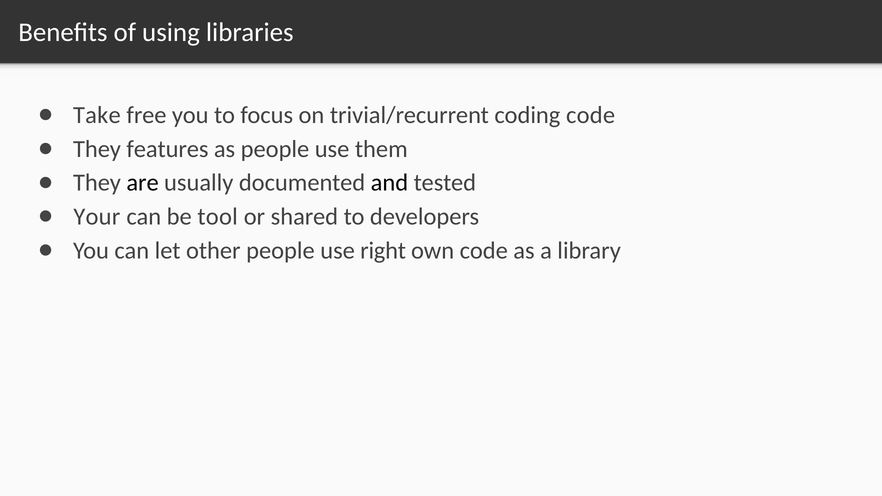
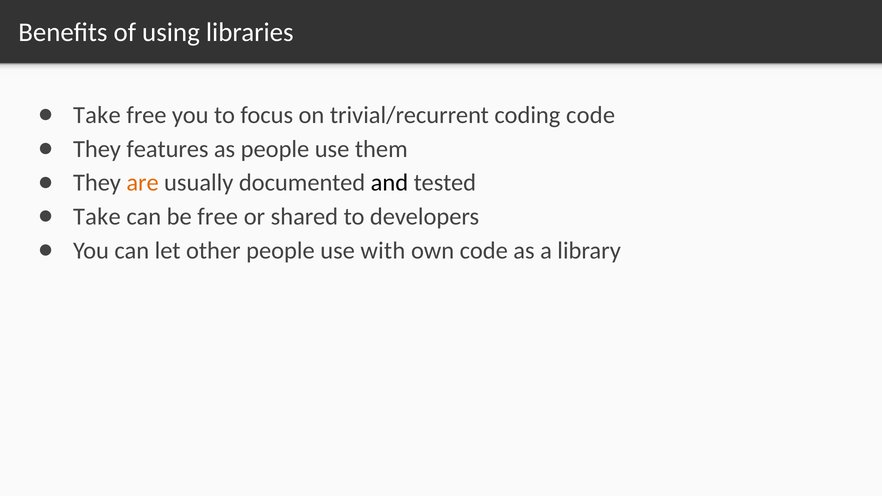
are colour: black -> orange
Your at (97, 217): Your -> Take
be tool: tool -> free
right: right -> with
